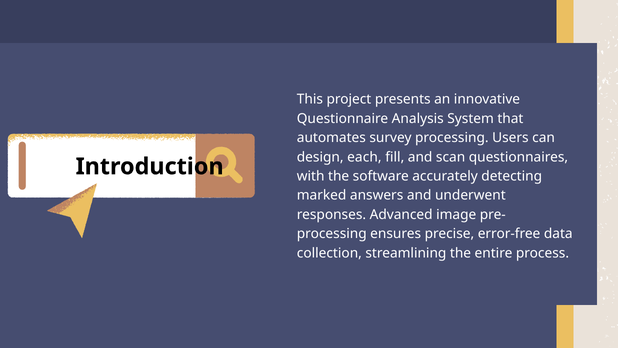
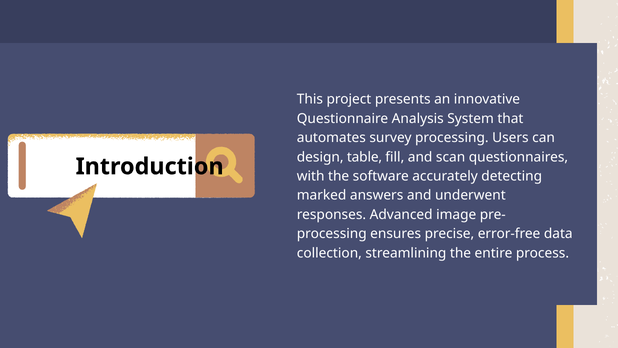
each: each -> table
